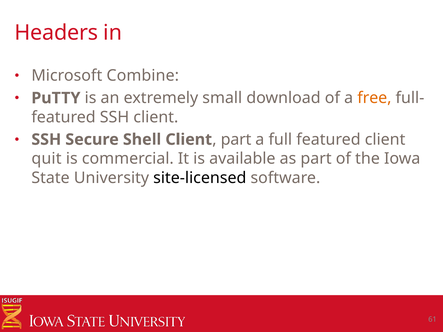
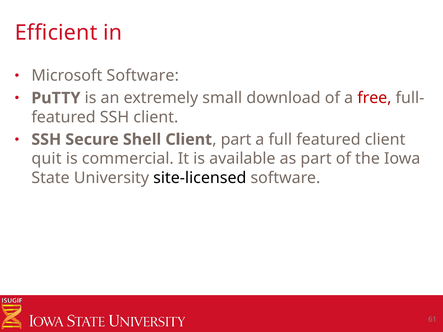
Headers: Headers -> Efficient
Microsoft Combine: Combine -> Software
free colour: orange -> red
